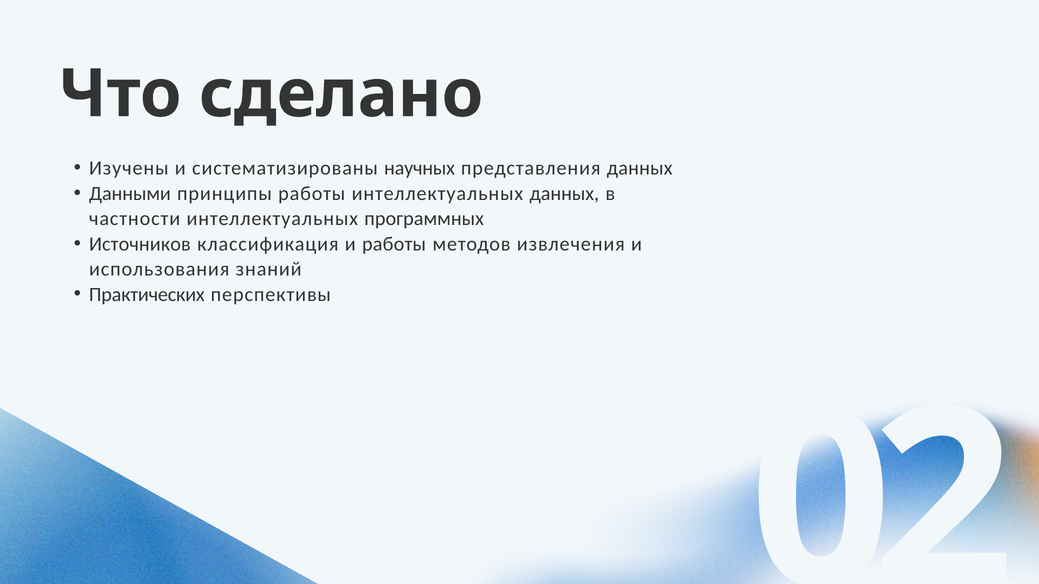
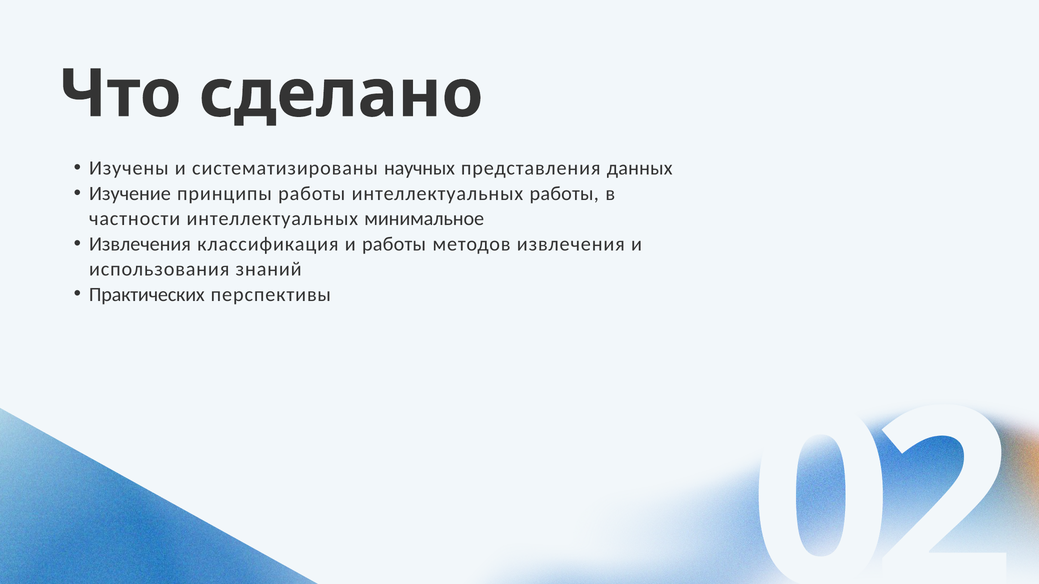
Данными: Данными -> Изучение
интеллектуальных данных: данных -> работы
программных: программных -> минимальное
Источников at (140, 244): Источников -> Извлечения
